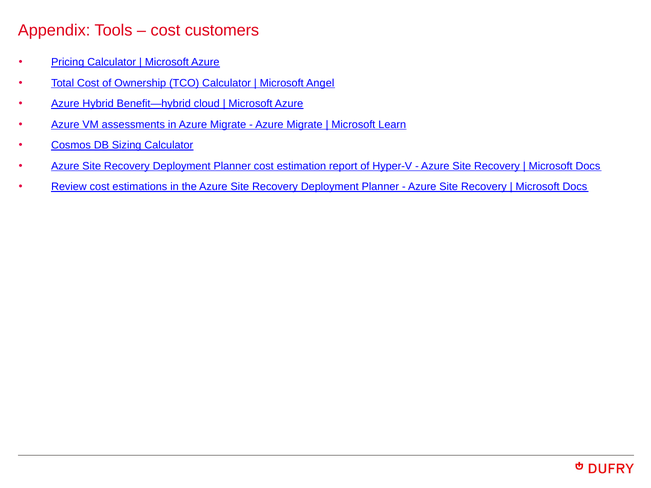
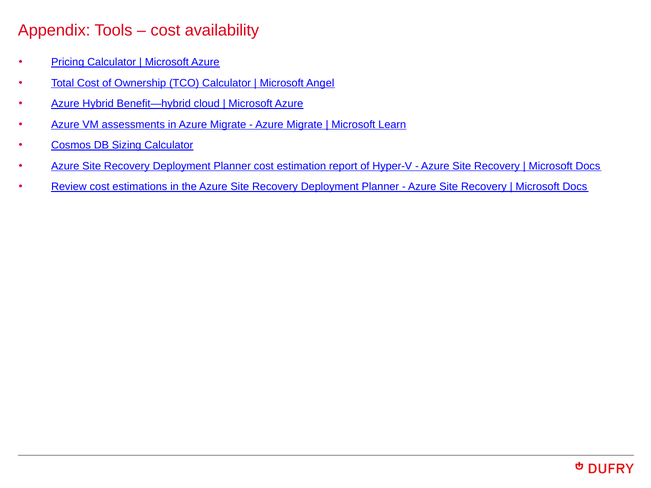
customers: customers -> availability
